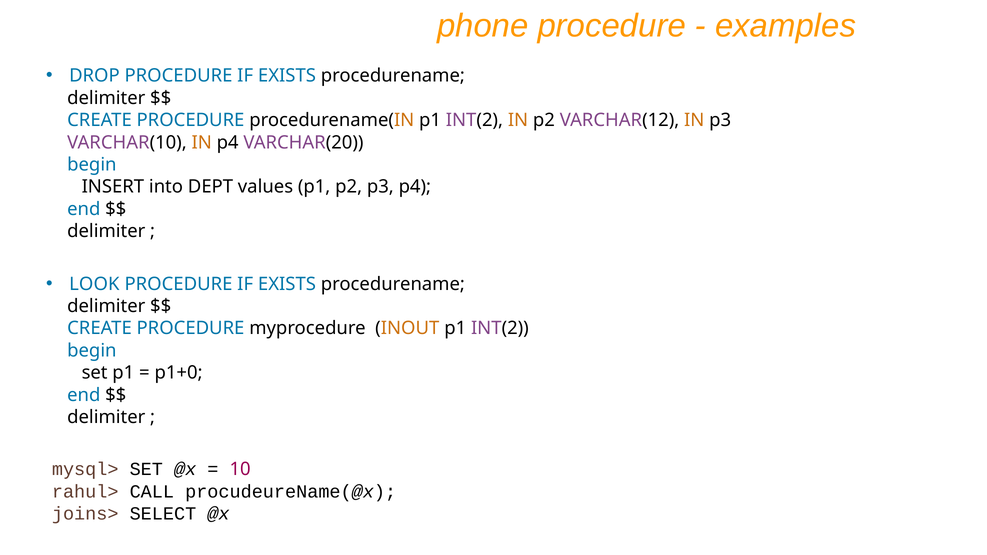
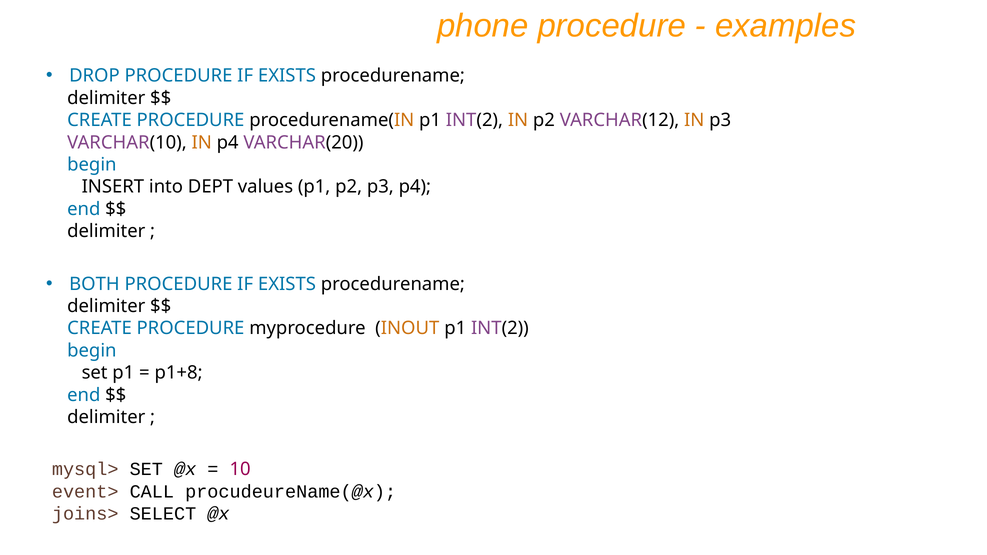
LOOK: LOOK -> BOTH
p1+0: p1+0 -> p1+8
rahul>: rahul> -> event>
